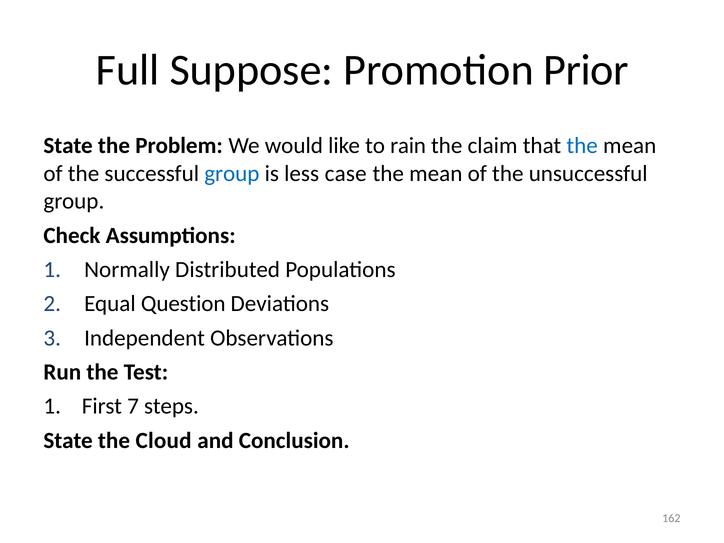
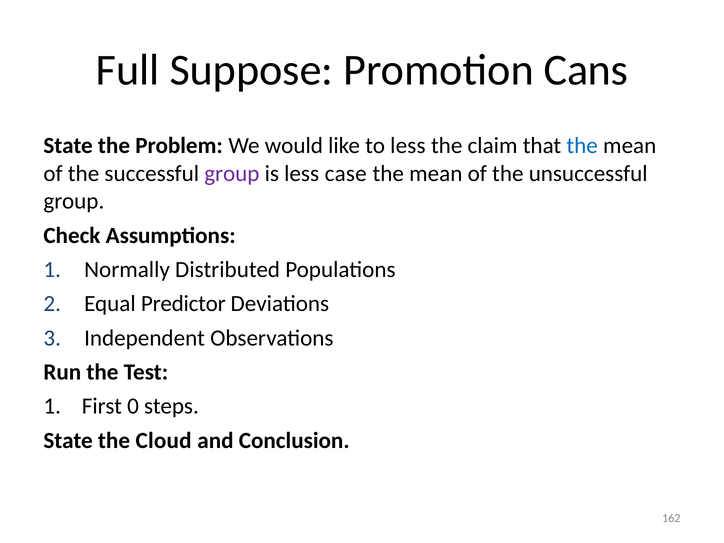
Prior: Prior -> Cans
to rain: rain -> less
group at (232, 174) colour: blue -> purple
Question: Question -> Predictor
7: 7 -> 0
